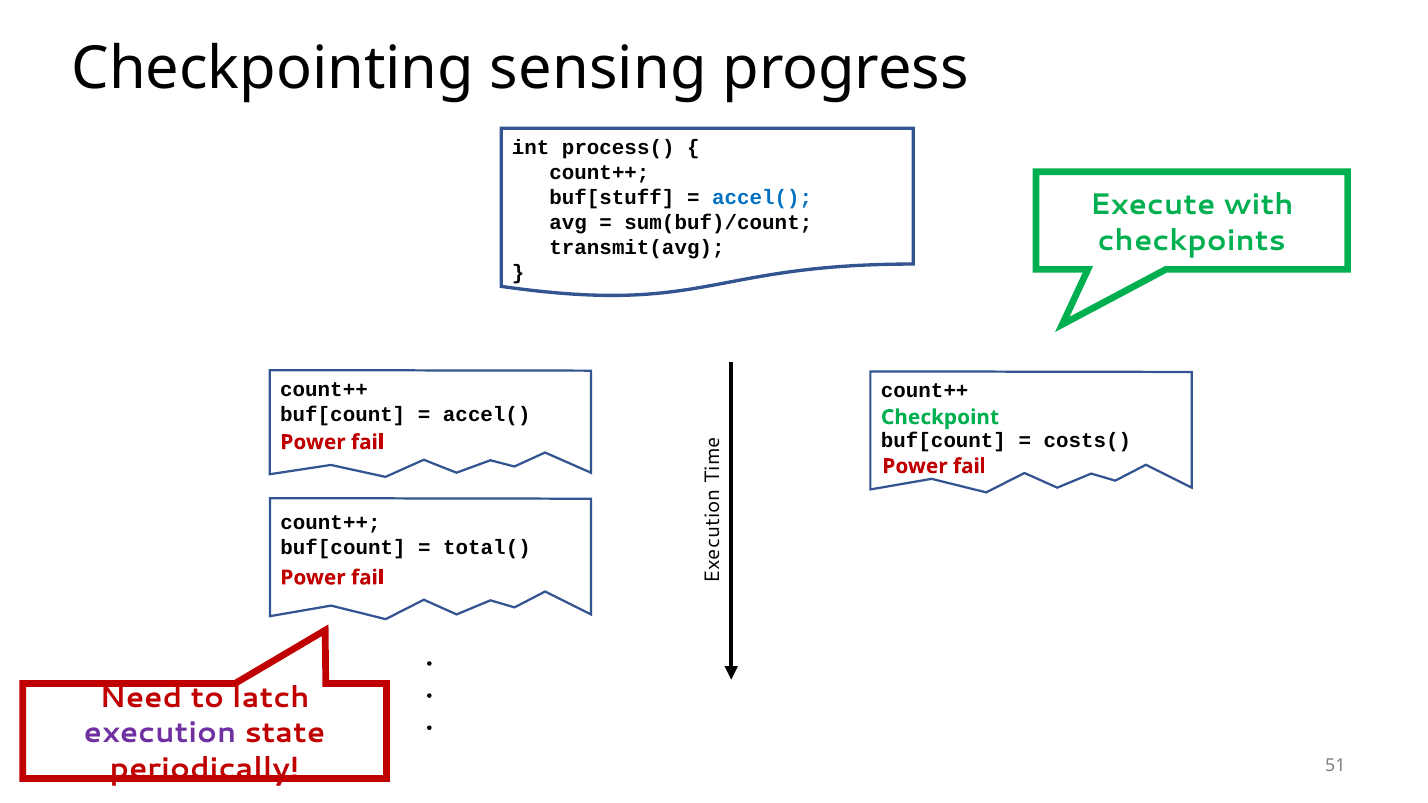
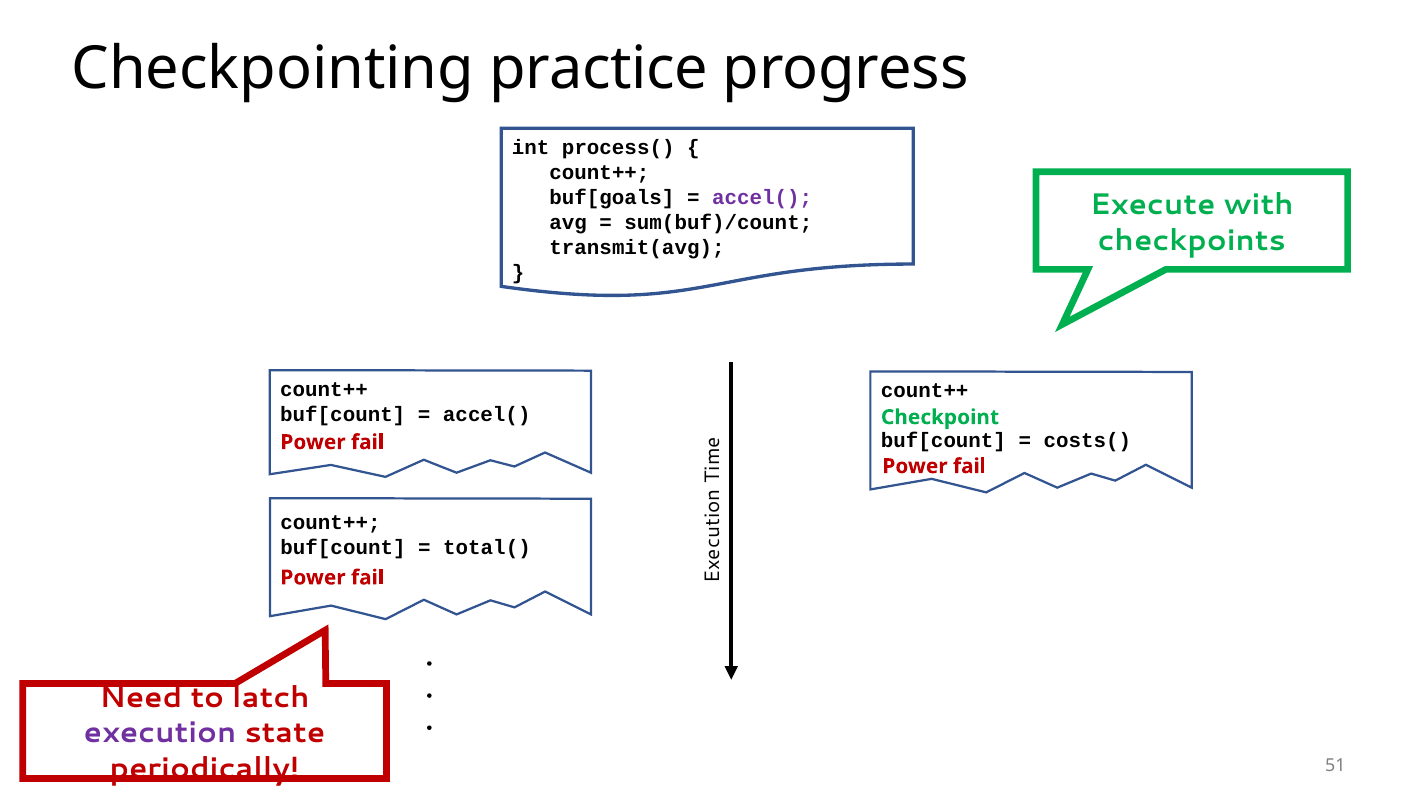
sensing: sensing -> practice
buf[stuff: buf[stuff -> buf[goals
accel( at (762, 198) colour: blue -> purple
